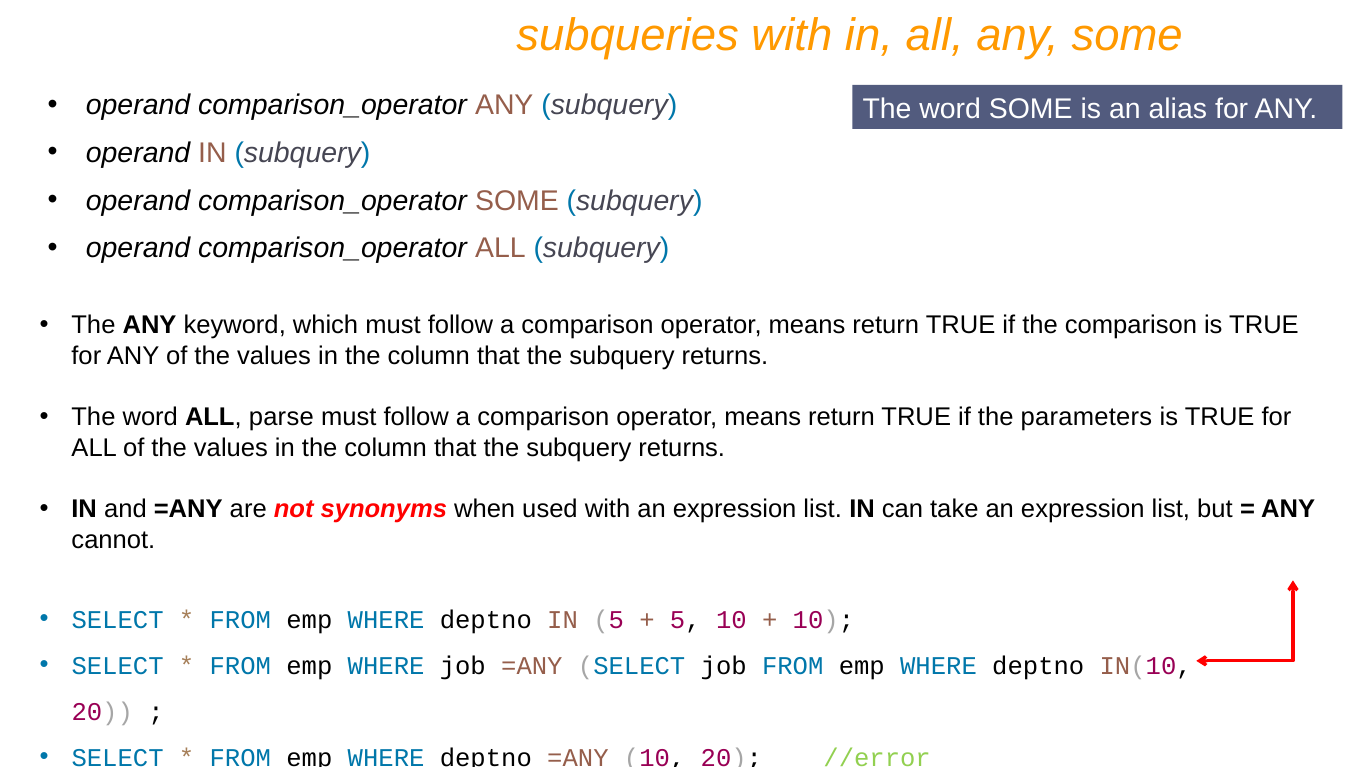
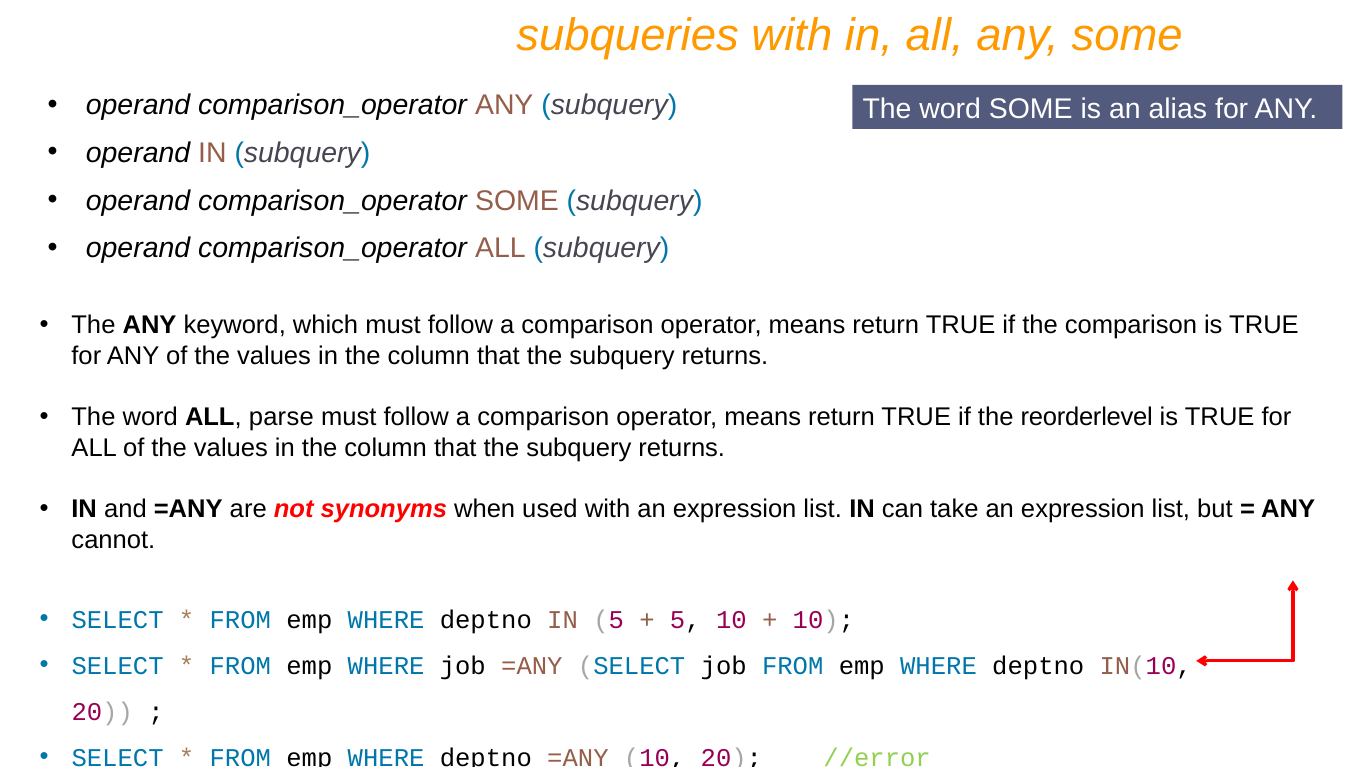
parameters: parameters -> reorderlevel
